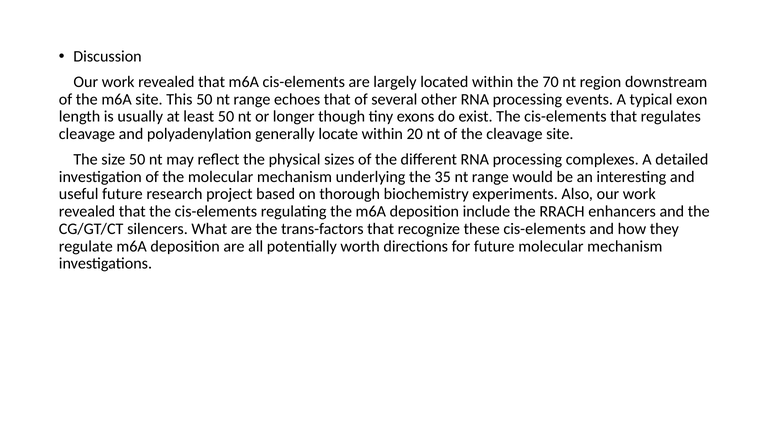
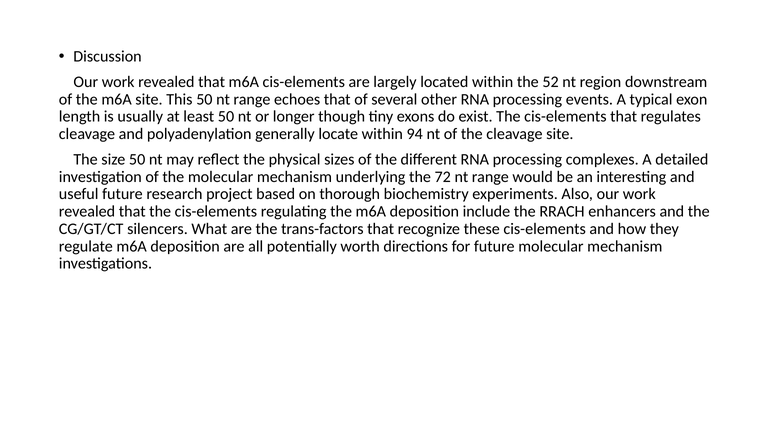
70: 70 -> 52
20: 20 -> 94
35: 35 -> 72
